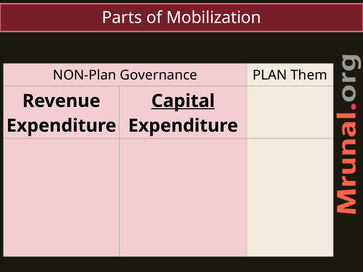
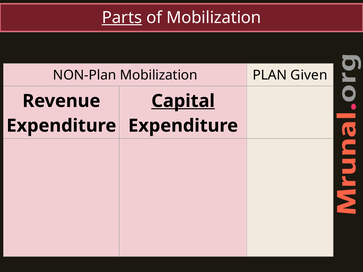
Parts underline: none -> present
NON-Plan Governance: Governance -> Mobilization
Them: Them -> Given
